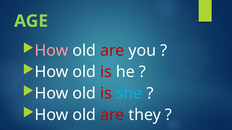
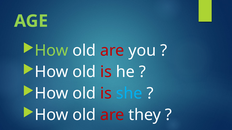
How at (51, 51) colour: pink -> light green
